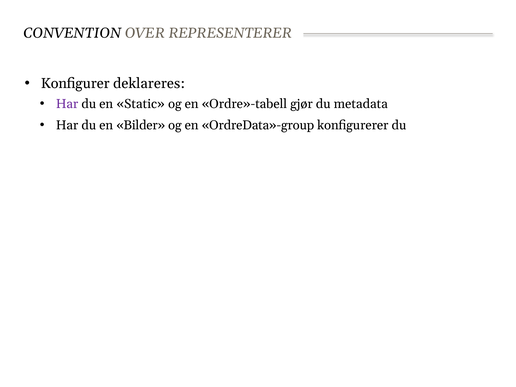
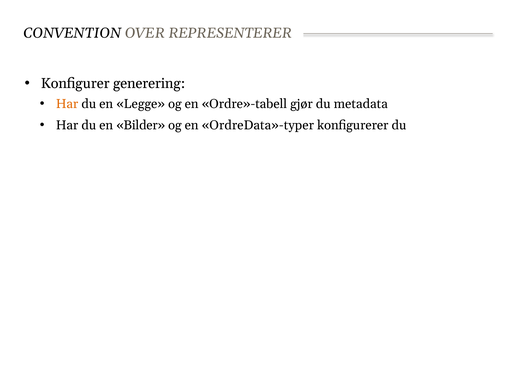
deklareres: deklareres -> generering
Har at (67, 104) colour: purple -> orange
Static: Static -> Legge
OrdreData»-group: OrdreData»-group -> OrdreData»-typer
